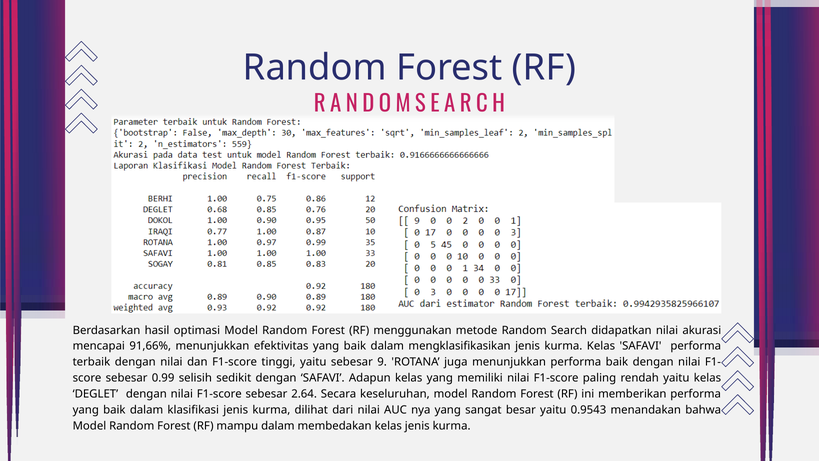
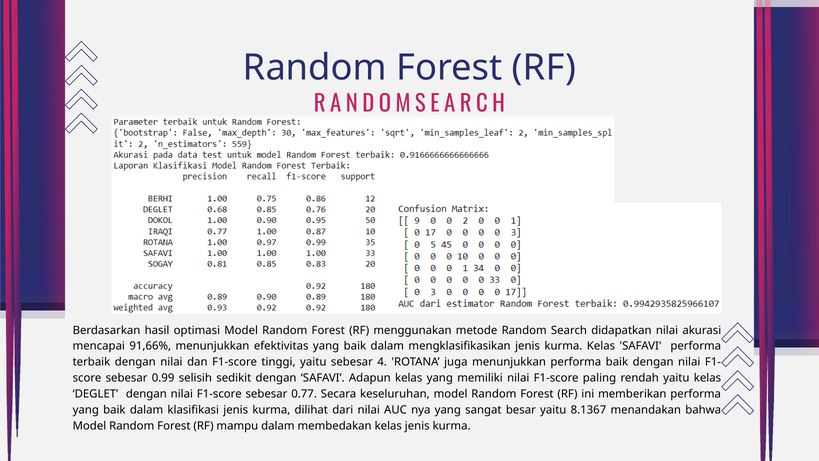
9: 9 -> 4
2.64: 2.64 -> 0.77
0.9543: 0.9543 -> 8.1367
